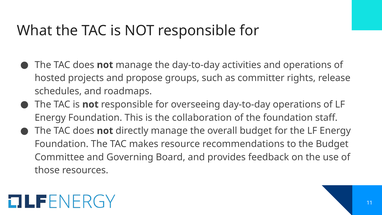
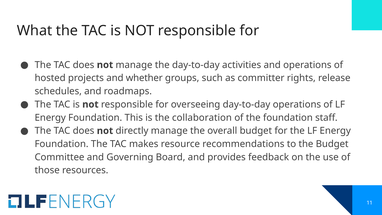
propose: propose -> whether
